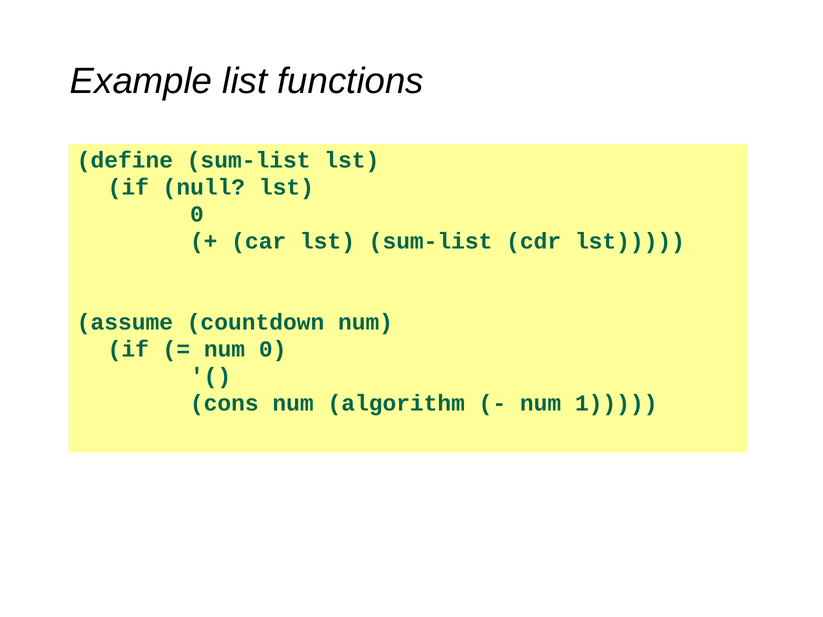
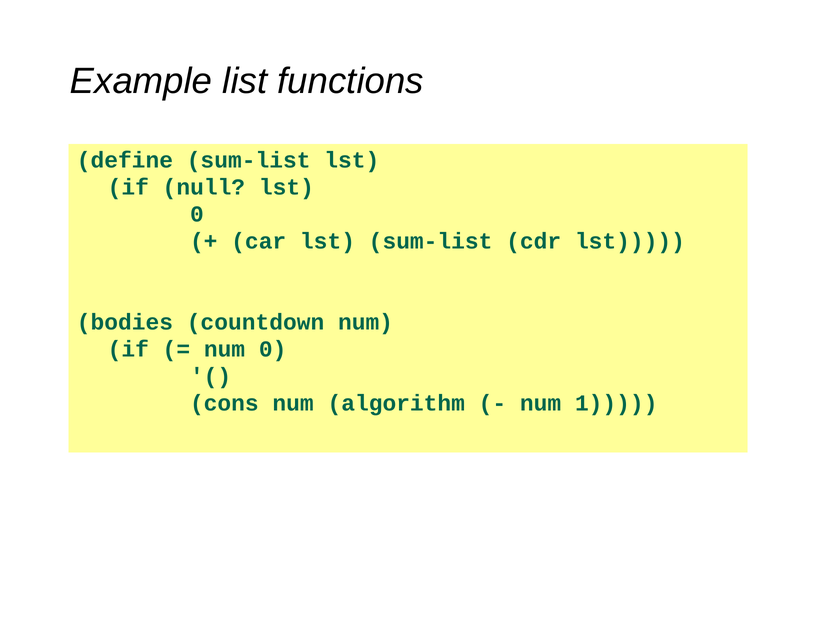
assume: assume -> bodies
